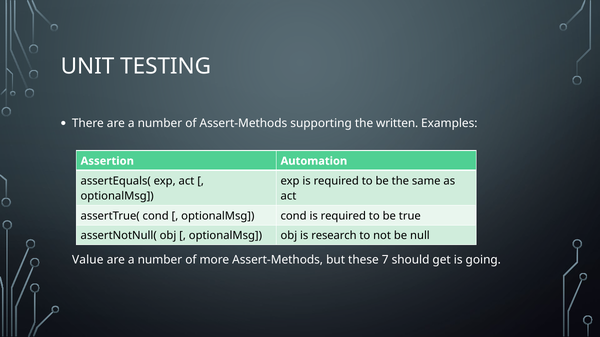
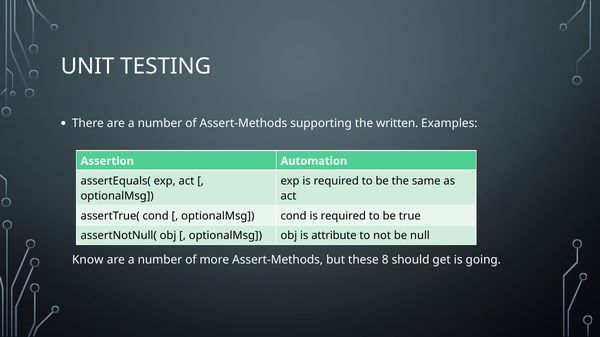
research: research -> attribute
Value: Value -> Know
7: 7 -> 8
